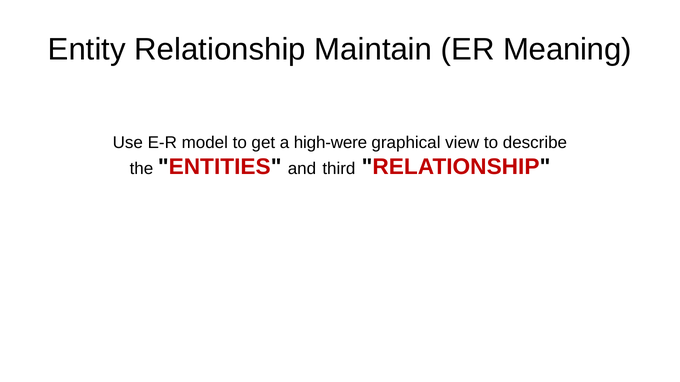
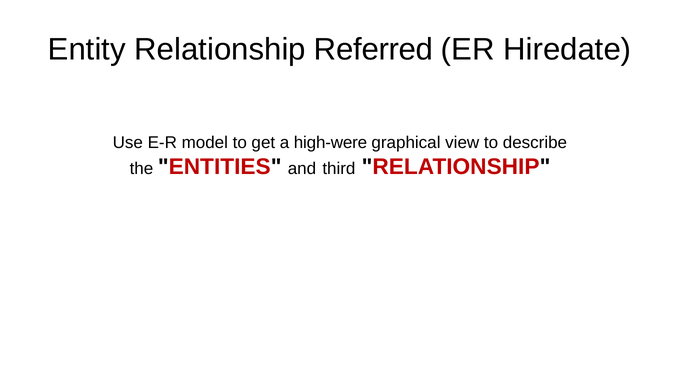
Maintain: Maintain -> Referred
Meaning: Meaning -> Hiredate
